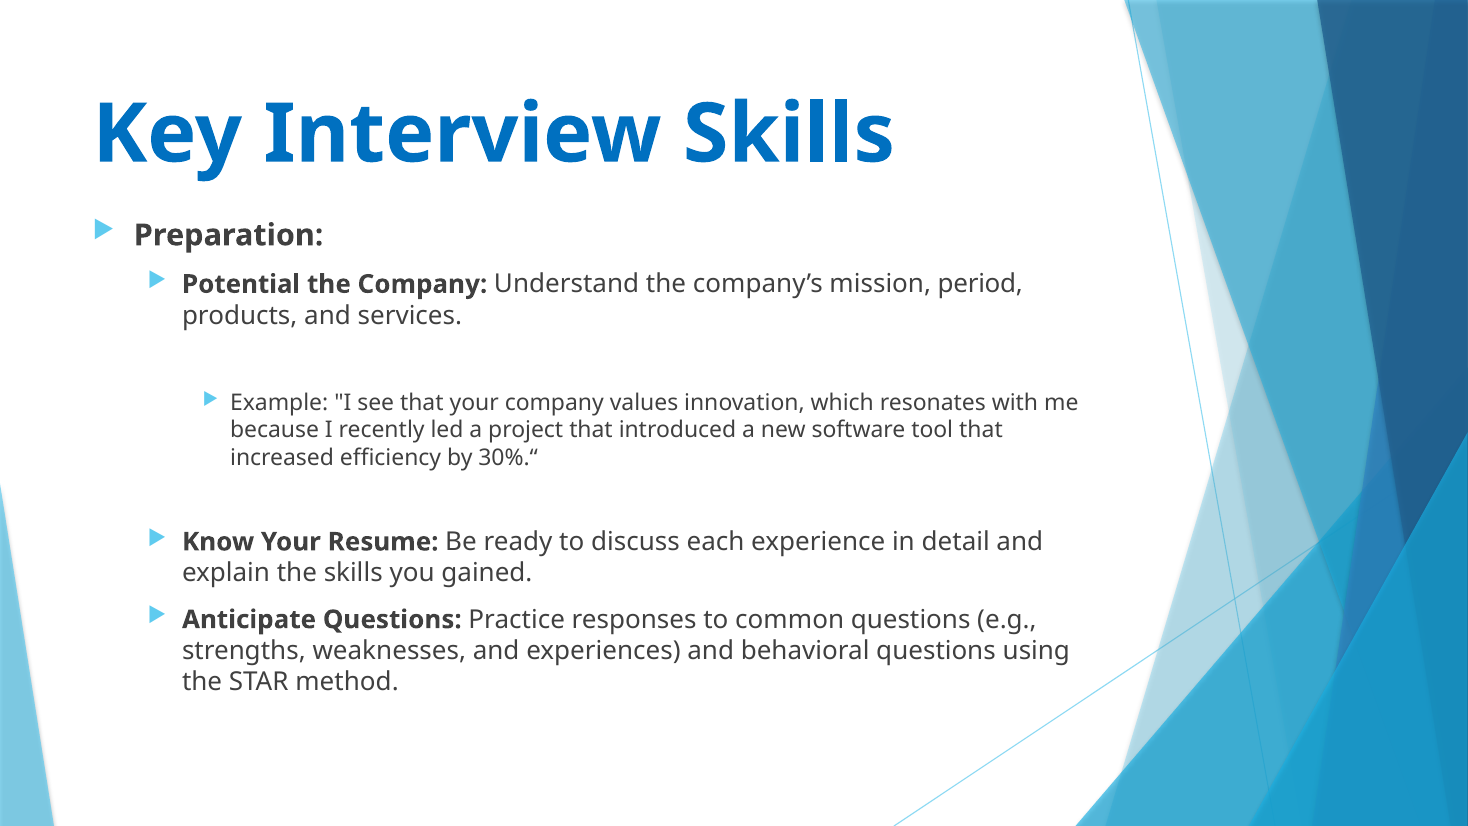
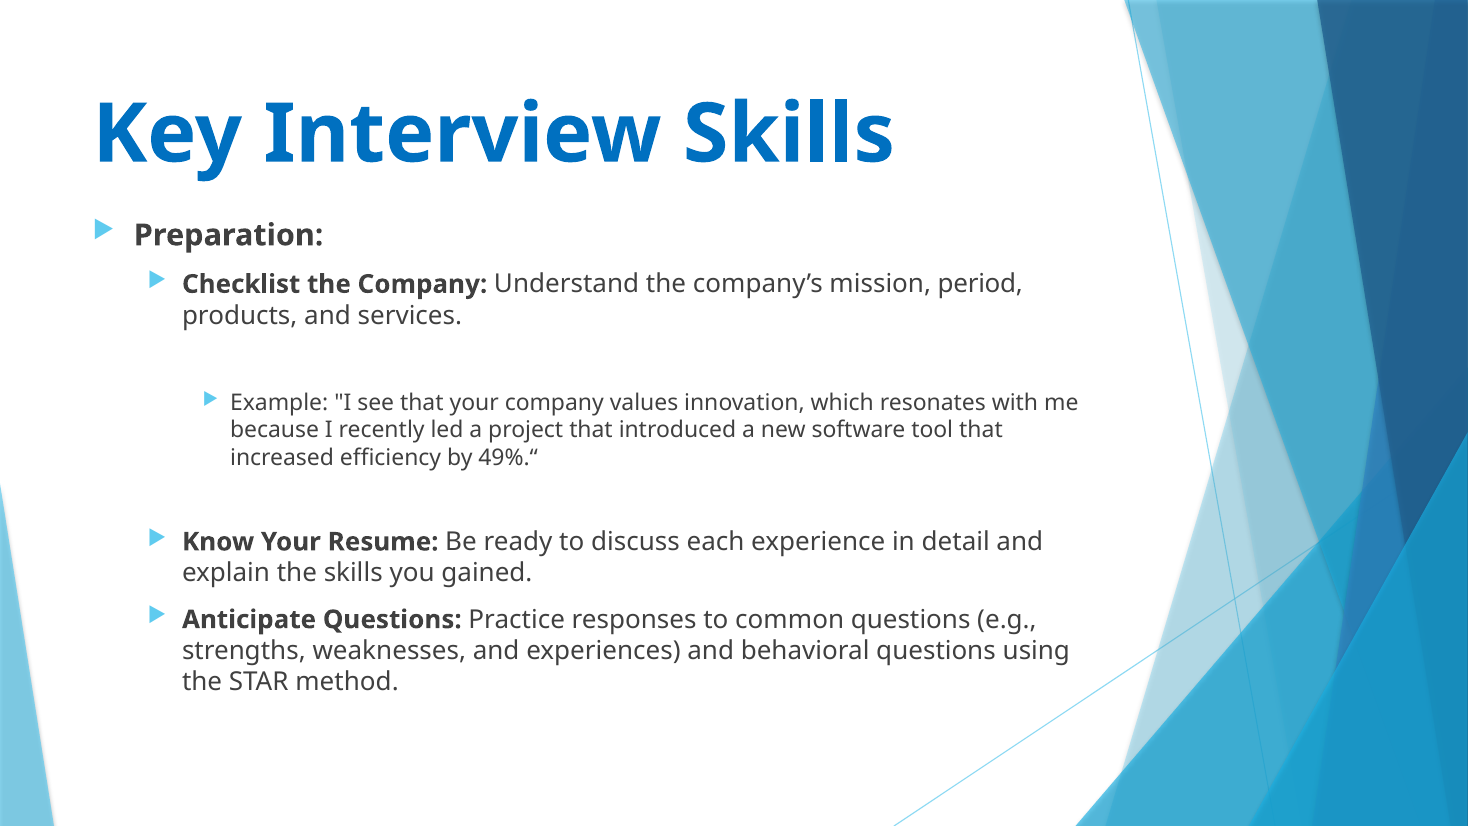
Potential: Potential -> Checklist
30%.“: 30%.“ -> 49%.“
